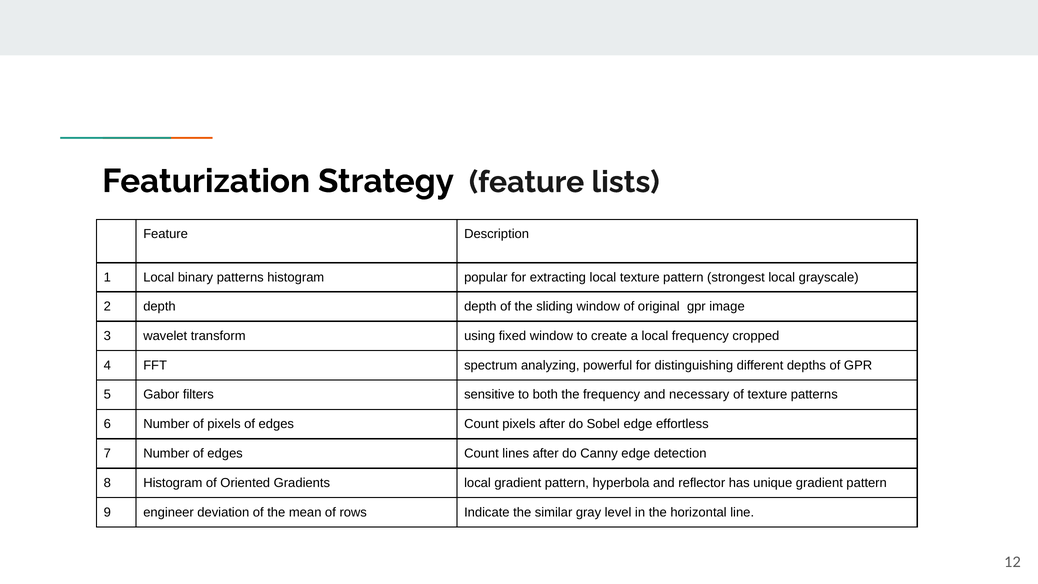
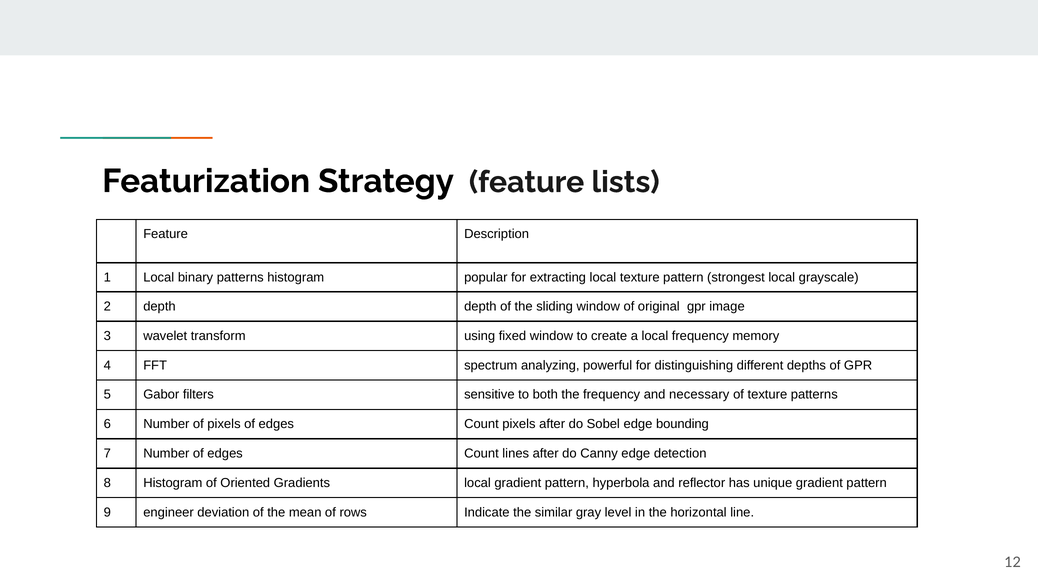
cropped: cropped -> memory
effortless: effortless -> bounding
